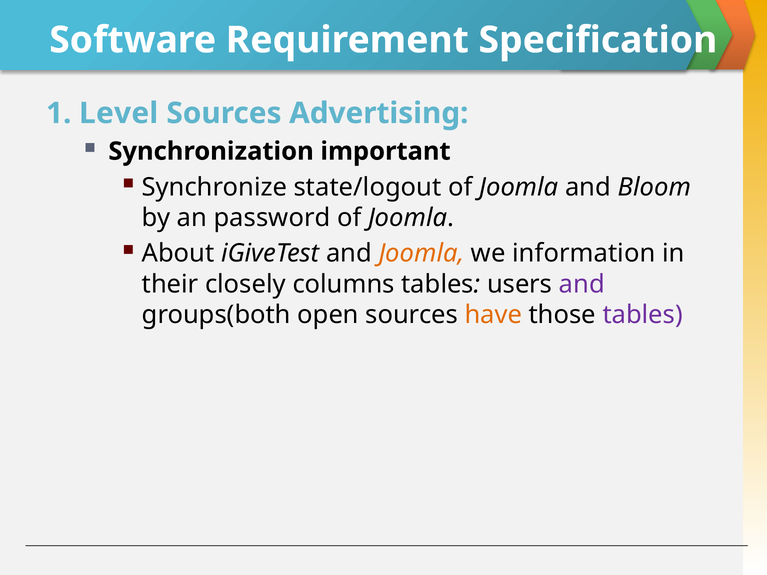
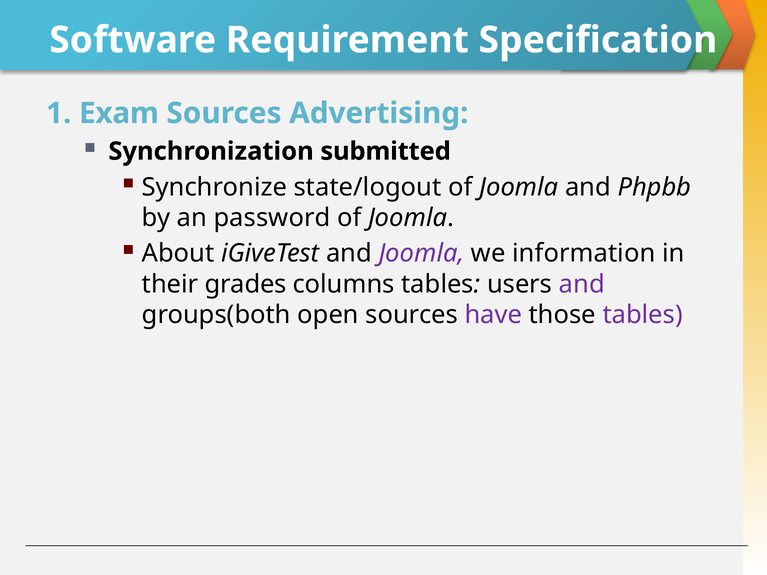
Level: Level -> Exam
important: important -> submitted
Bloom: Bloom -> Phpbb
Joomla at (421, 254) colour: orange -> purple
closely: closely -> grades
have colour: orange -> purple
